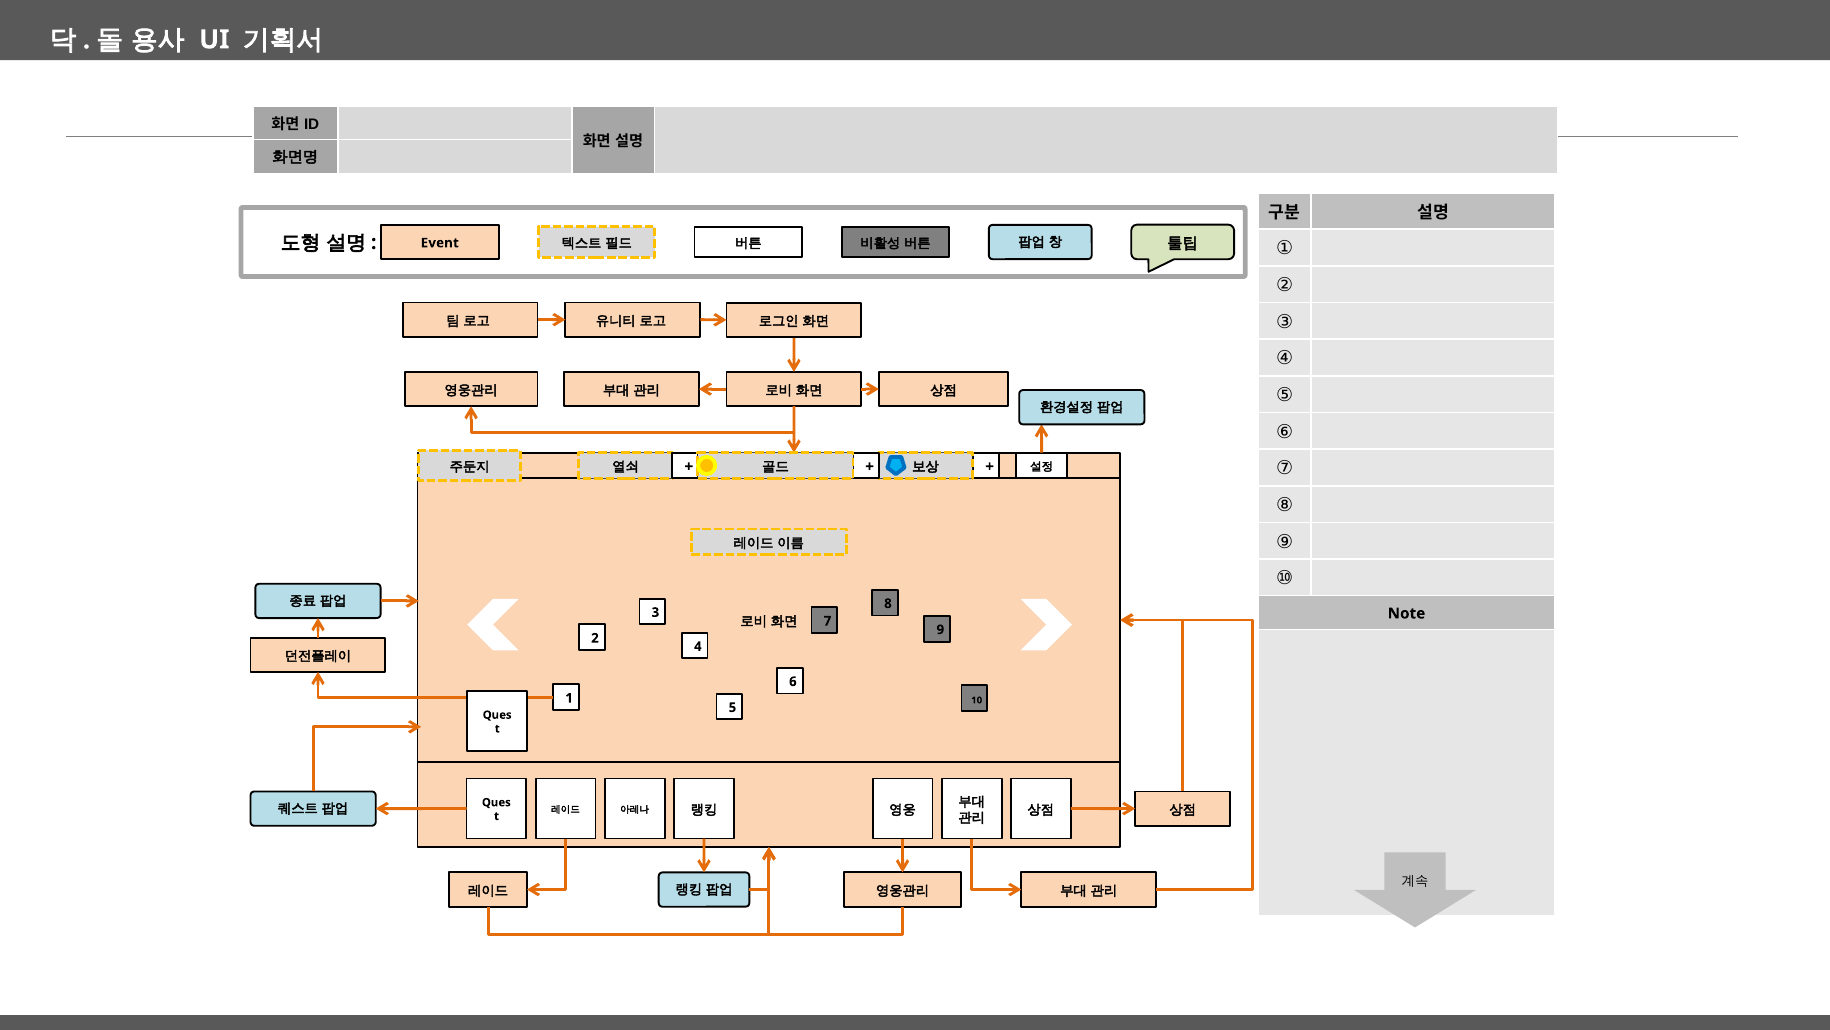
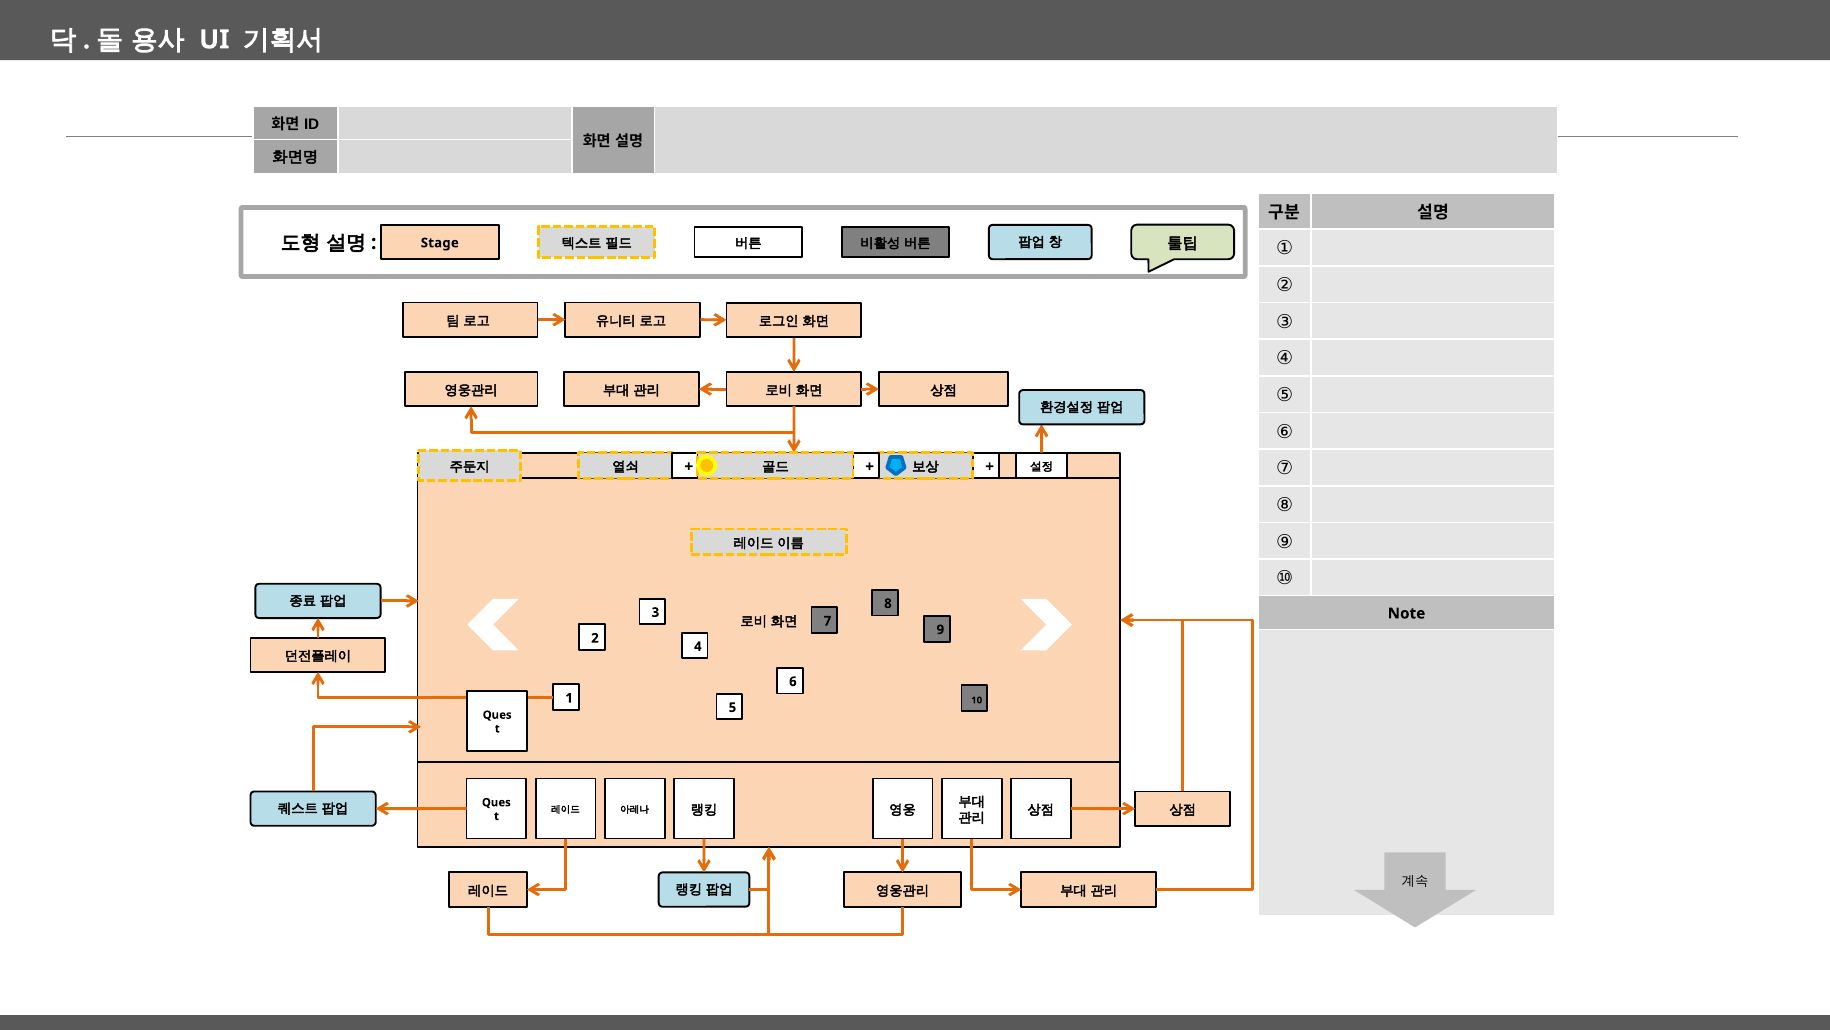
Event: Event -> Stage
